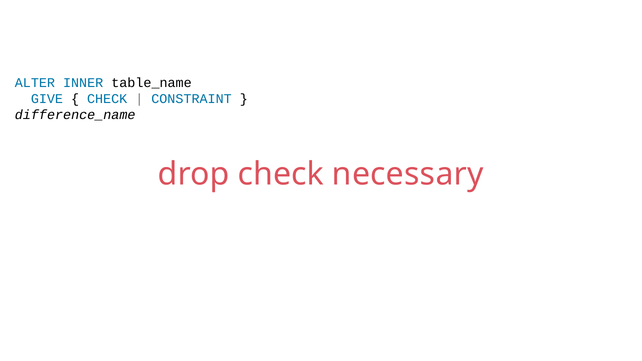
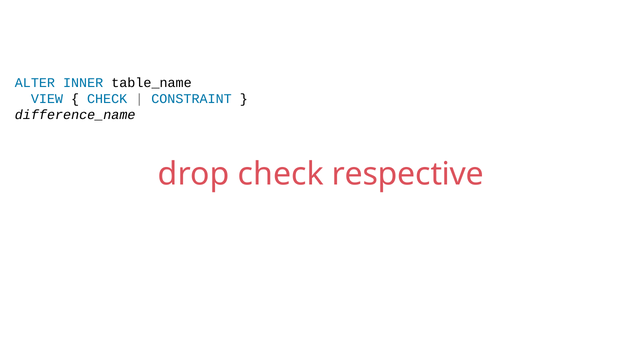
GIVE: GIVE -> VIEW
necessary: necessary -> respective
